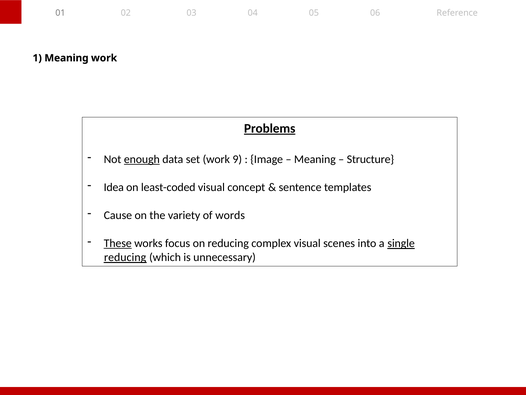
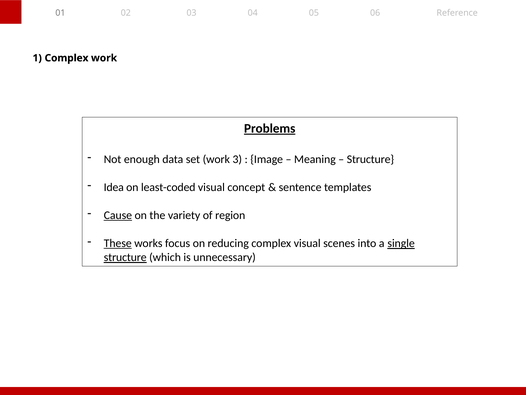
1 Meaning: Meaning -> Complex
enough underline: present -> none
9: 9 -> 3
Cause underline: none -> present
words: words -> region
reducing at (125, 257): reducing -> structure
